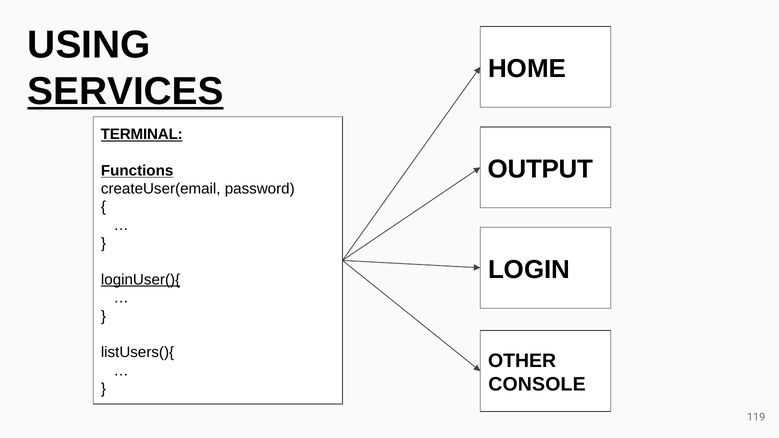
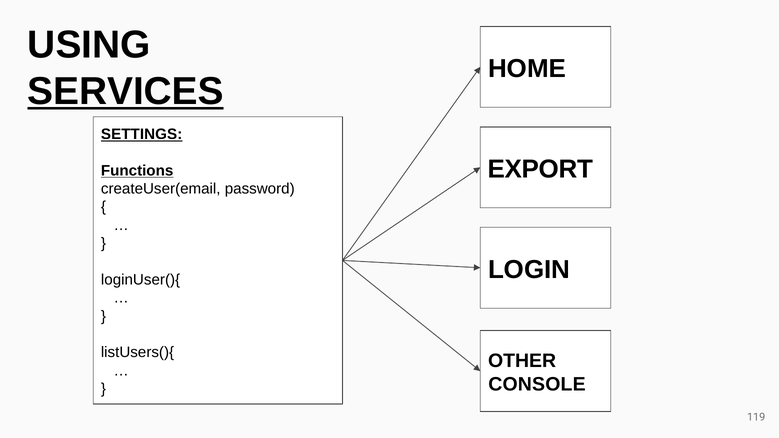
TERMINAL: TERMINAL -> SETTINGS
OUTPUT: OUTPUT -> EXPORT
loginUser(){ underline: present -> none
